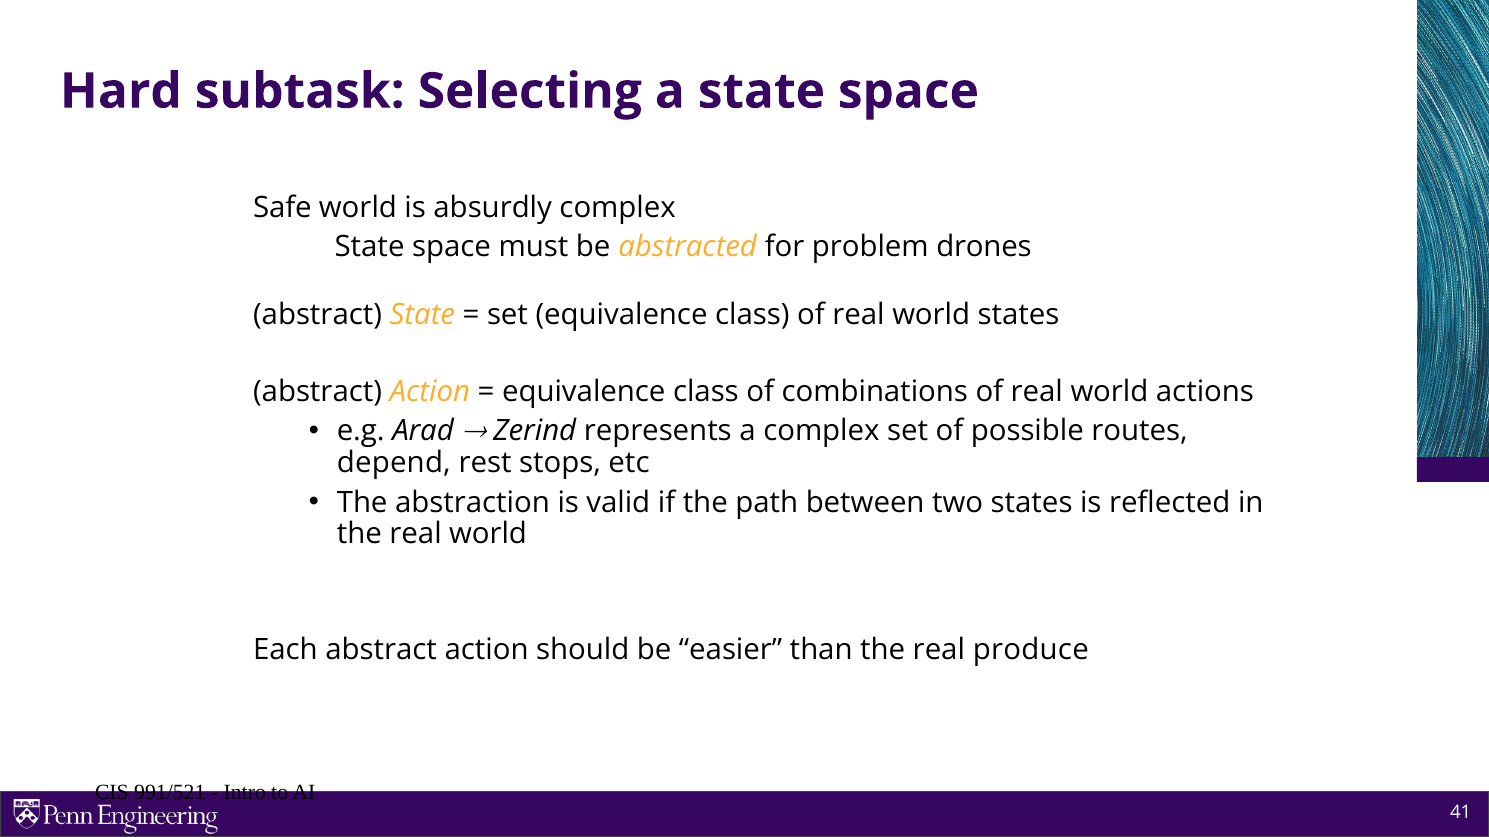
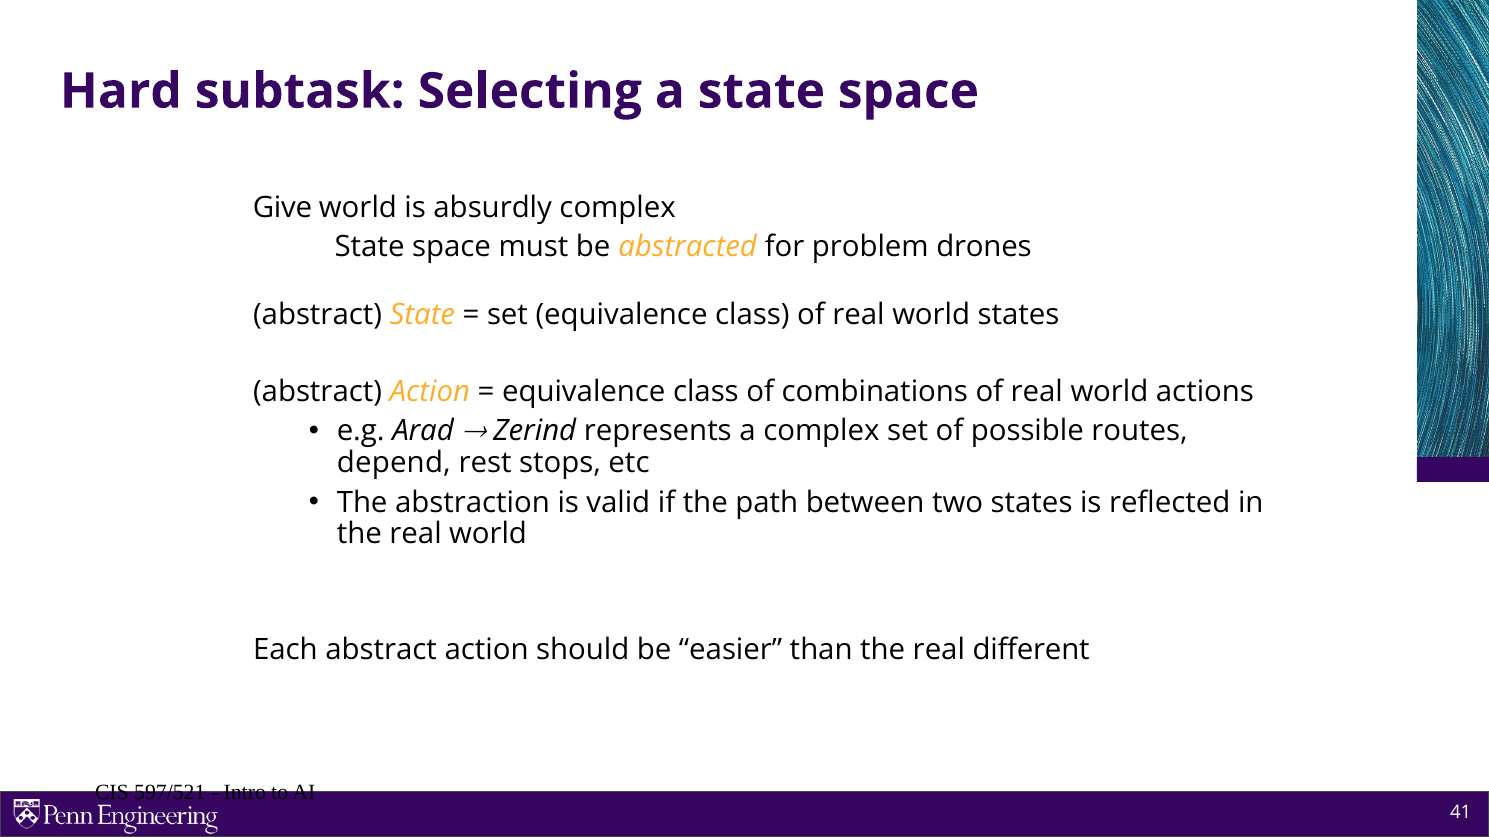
Safe: Safe -> Give
produce: produce -> different
991/521: 991/521 -> 597/521
